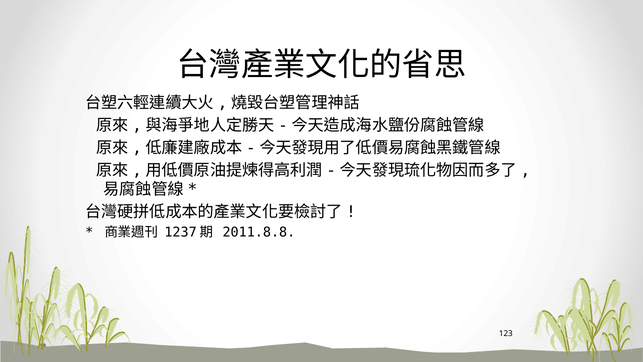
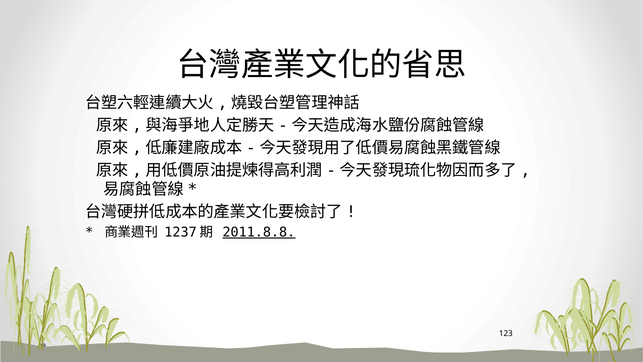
2011.8.8 underline: none -> present
